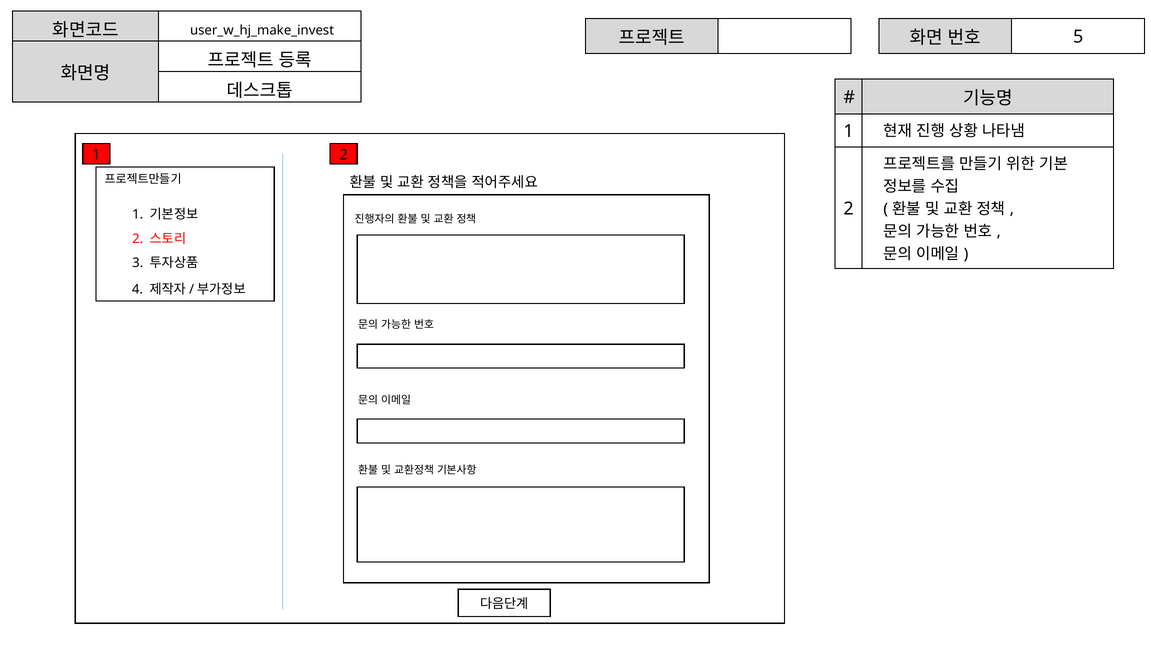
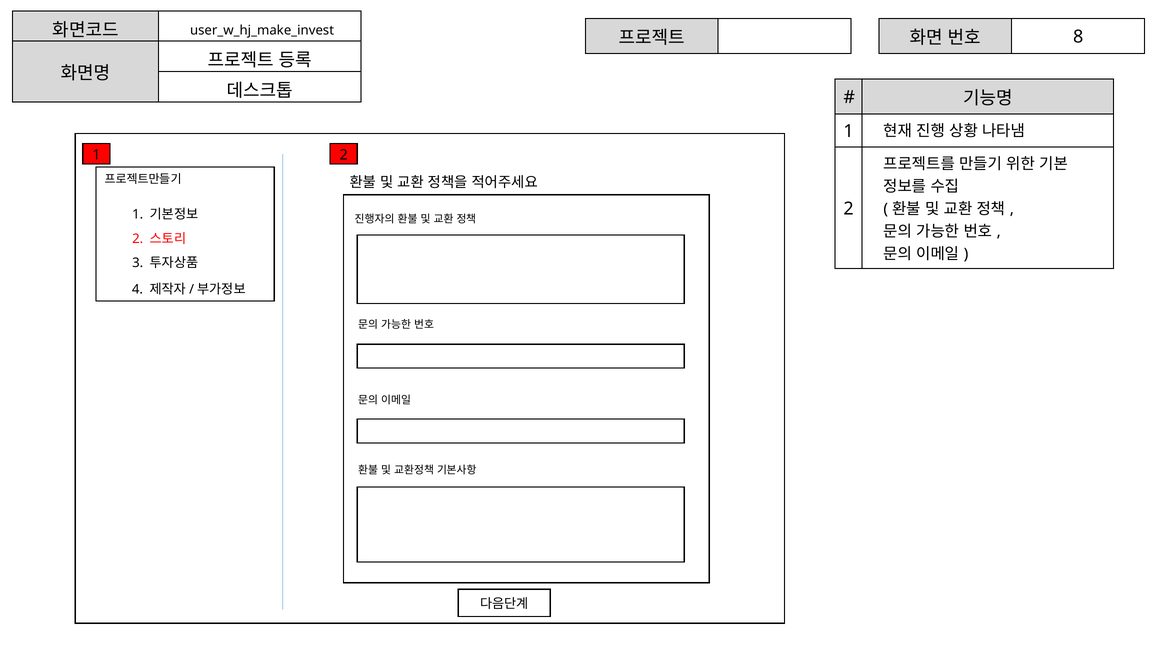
5: 5 -> 8
